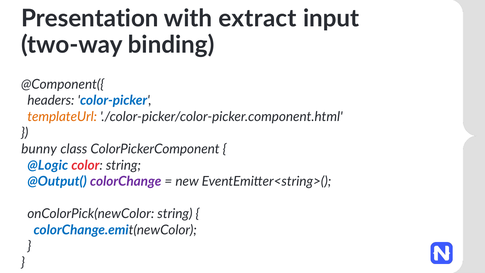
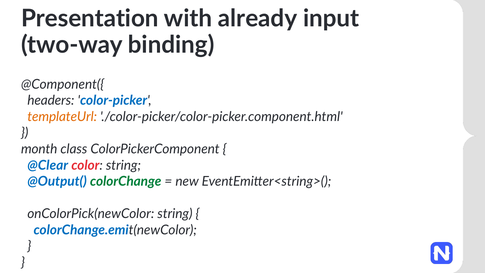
extract: extract -> already
bunny: bunny -> month
@Logic: @Logic -> @Clear
colorChange colour: purple -> green
